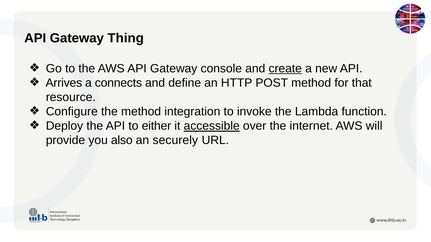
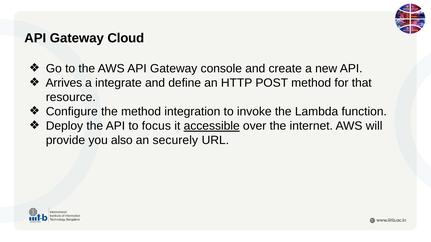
Thing: Thing -> Cloud
create underline: present -> none
connects: connects -> integrate
either: either -> focus
